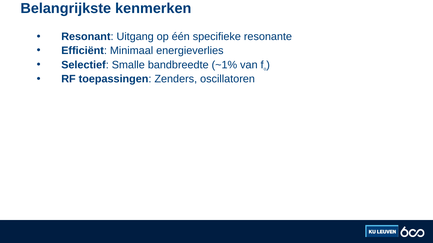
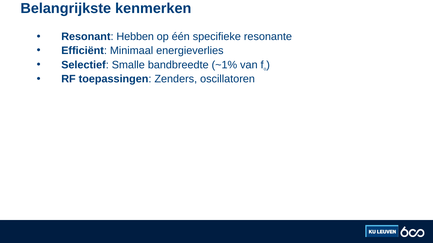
Uitgang: Uitgang -> Hebben
